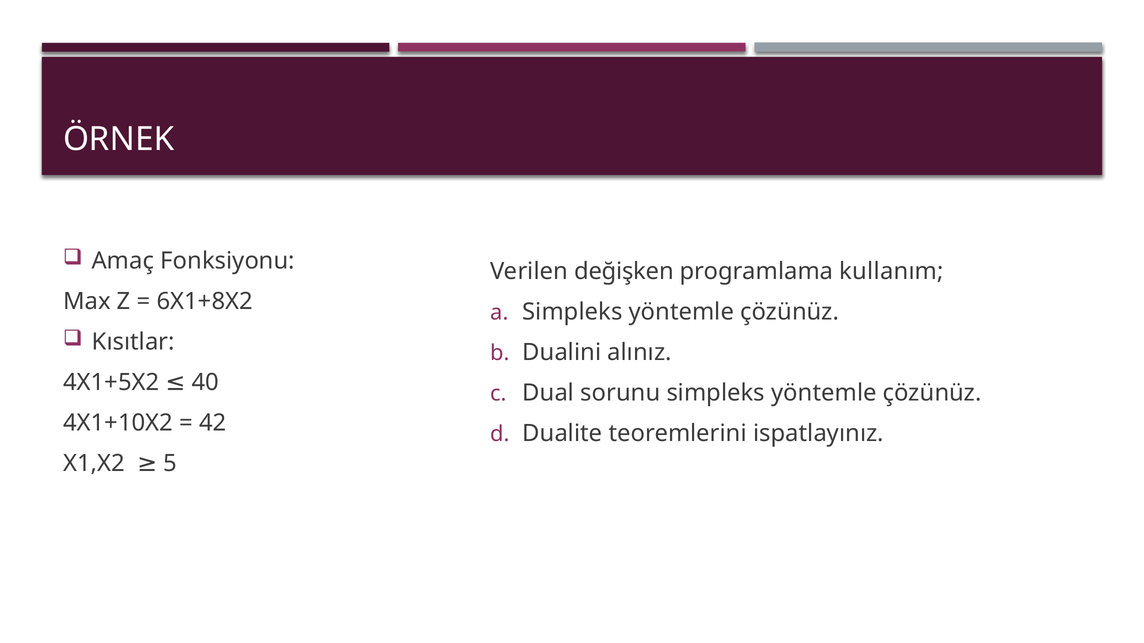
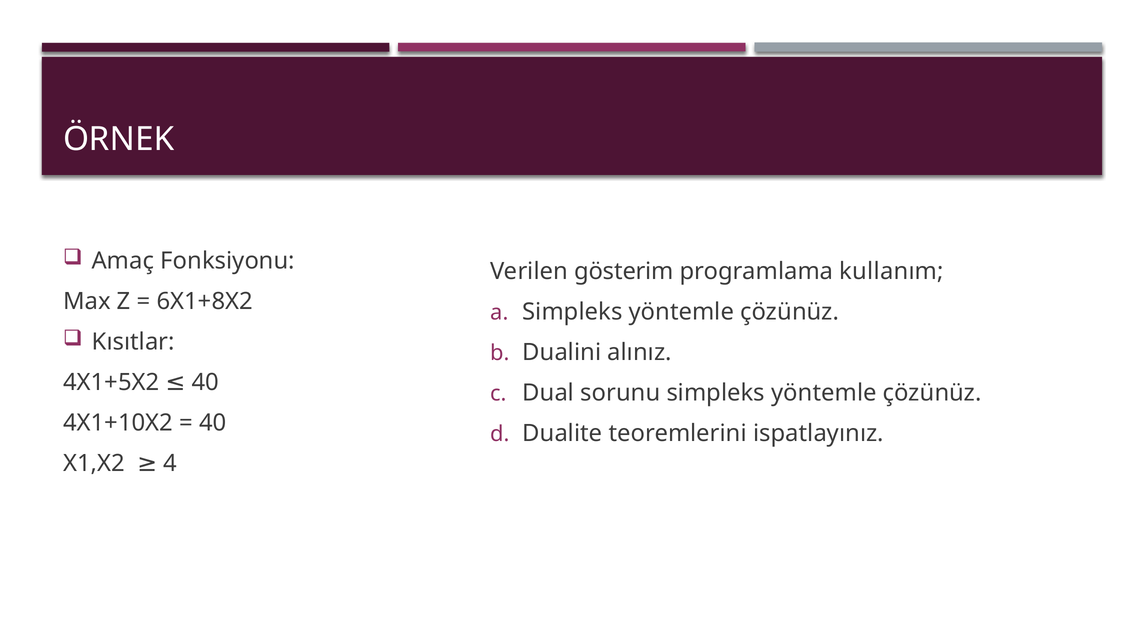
değişken: değişken -> gösterim
42 at (213, 423): 42 -> 40
5: 5 -> 4
